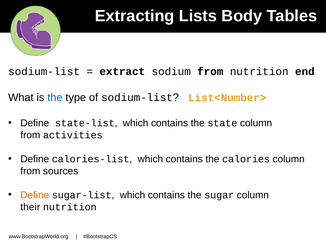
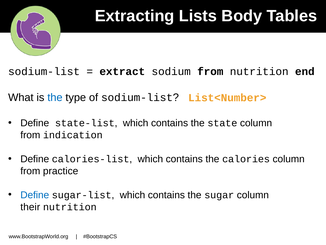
activities: activities -> indication
sources: sources -> practice
Define at (35, 195) colour: orange -> blue
